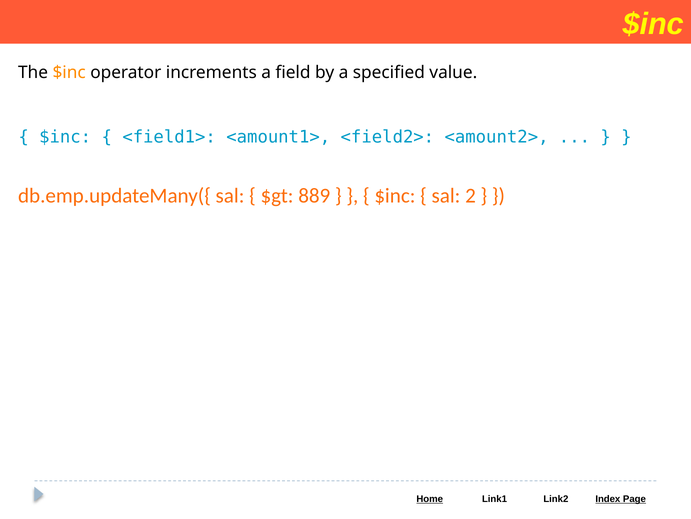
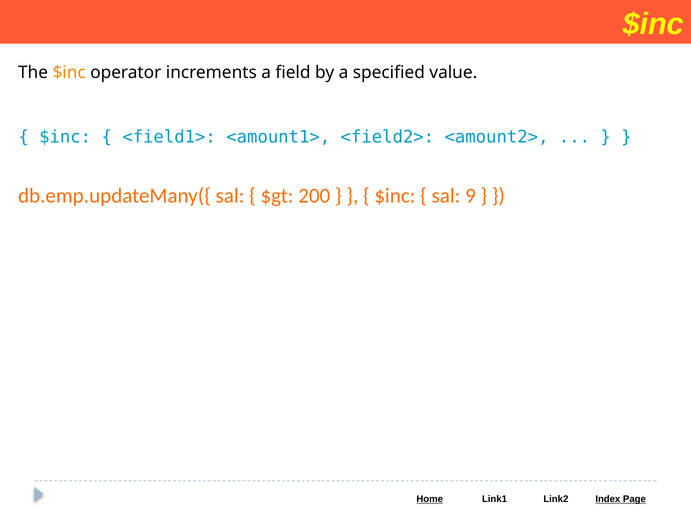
889: 889 -> 200
2: 2 -> 9
